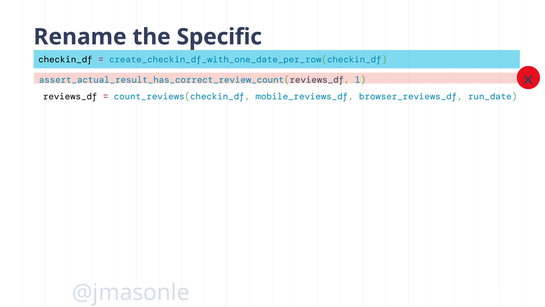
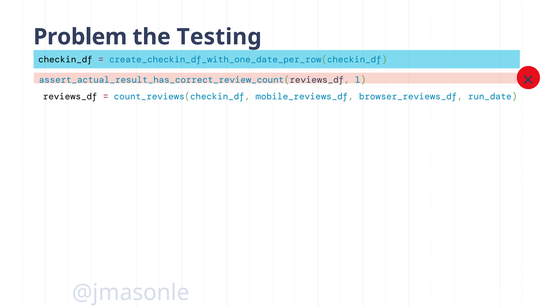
Rename: Rename -> Problem
Specific: Specific -> Testing
